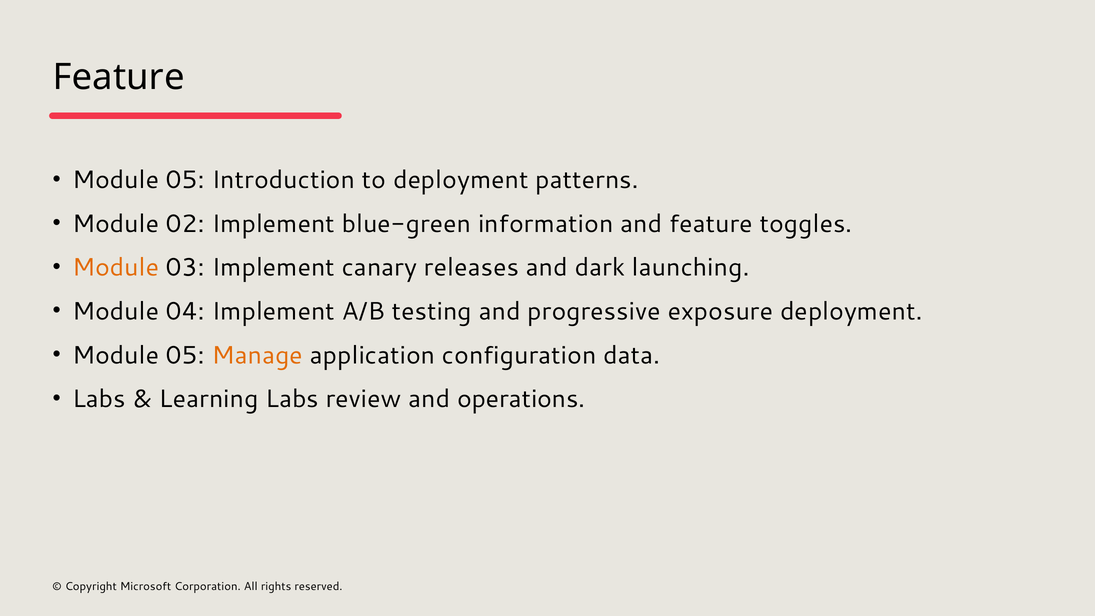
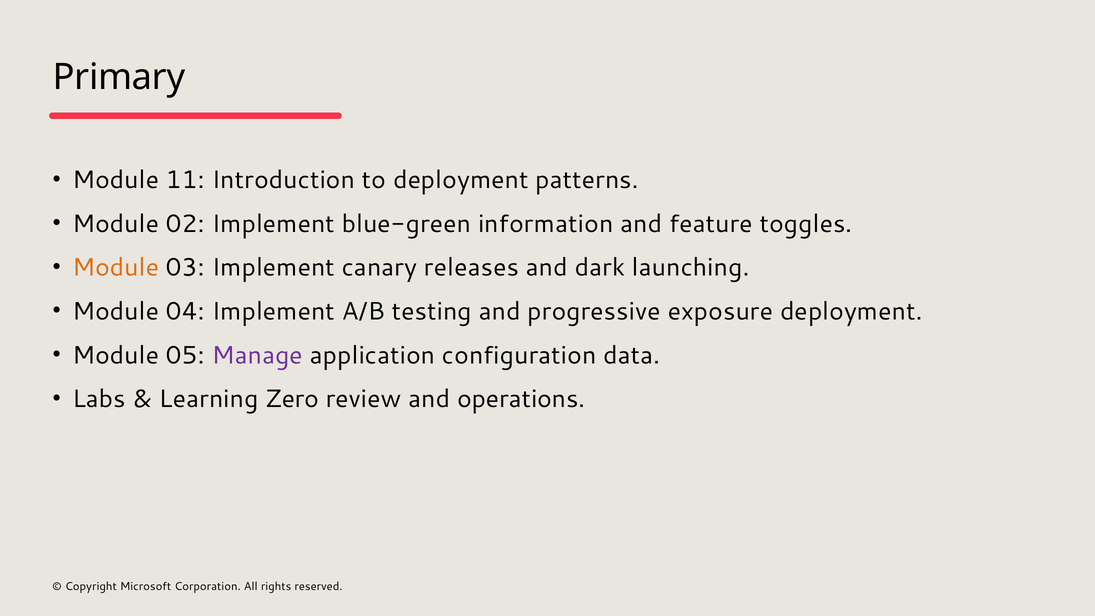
Feature at (119, 77): Feature -> Primary
05 at (185, 180): 05 -> 11
Manage colour: orange -> purple
Learning Labs: Labs -> Zero
